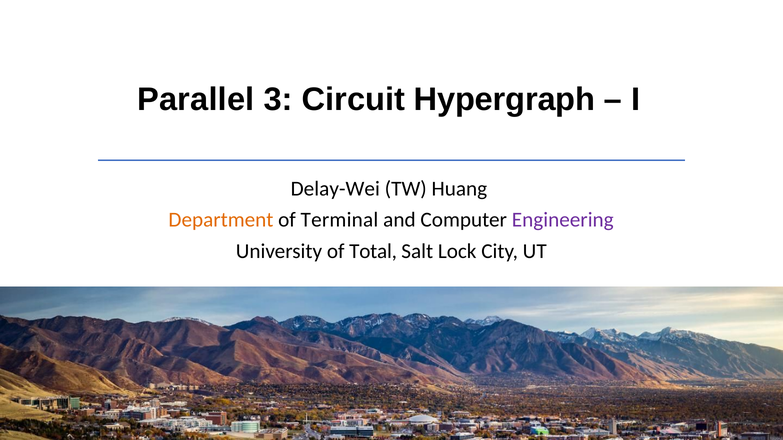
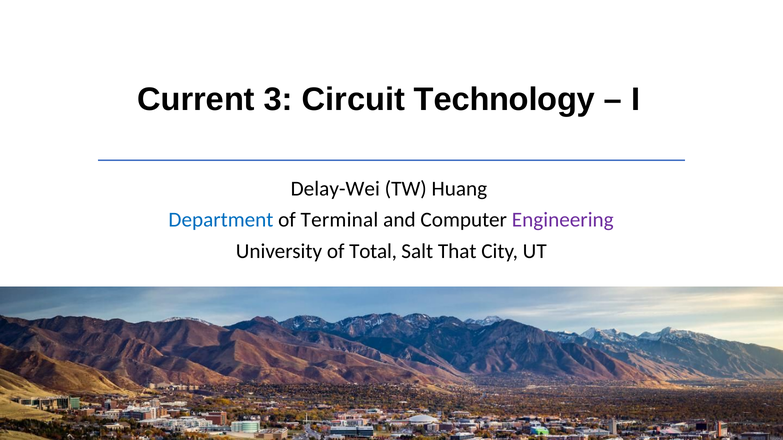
Parallel: Parallel -> Current
Hypergraph: Hypergraph -> Technology
Department colour: orange -> blue
Lock: Lock -> That
